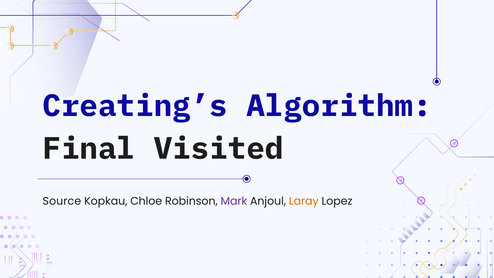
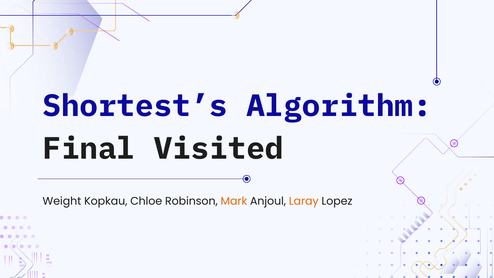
Creating’s: Creating’s -> Shortest’s
Source: Source -> Weight
Mark colour: purple -> orange
